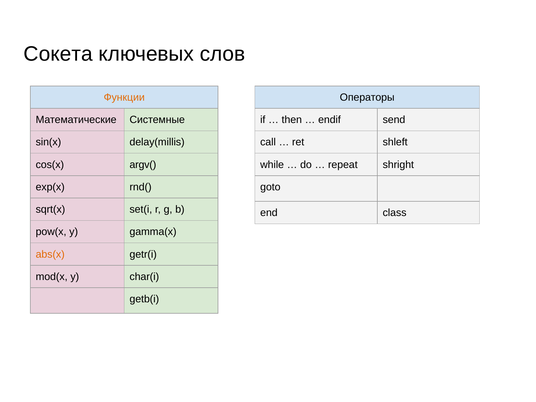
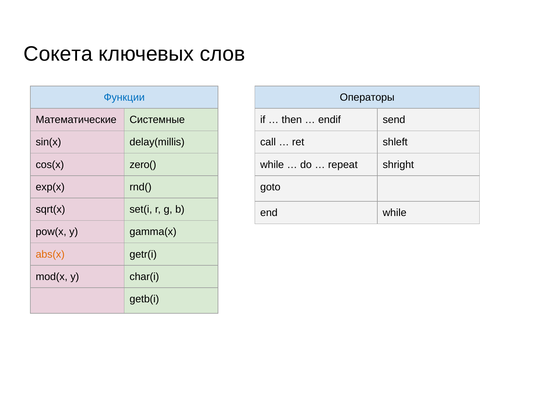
Функции colour: orange -> blue
argv(: argv( -> zero(
end class: class -> while
